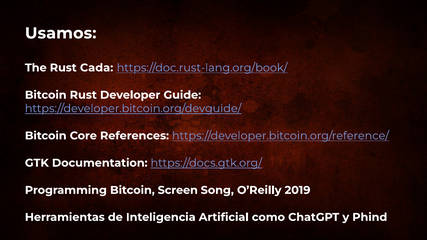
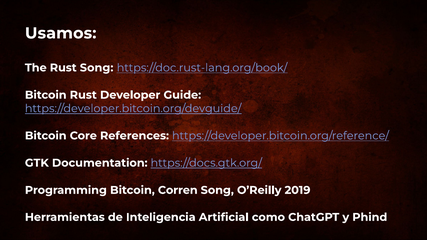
Rust Cada: Cada -> Song
Screen: Screen -> Corren
